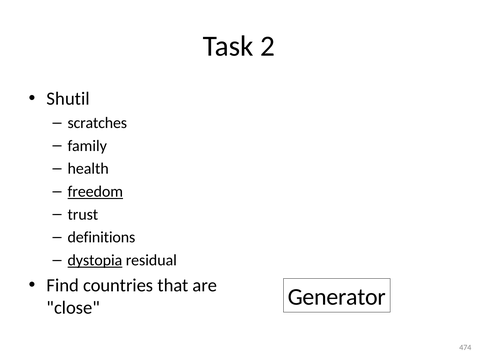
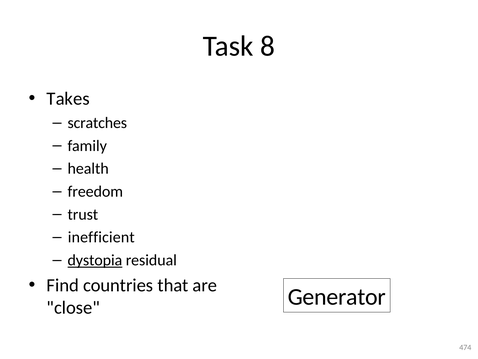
2: 2 -> 8
Shutil: Shutil -> Takes
freedom underline: present -> none
definitions: definitions -> inefficient
